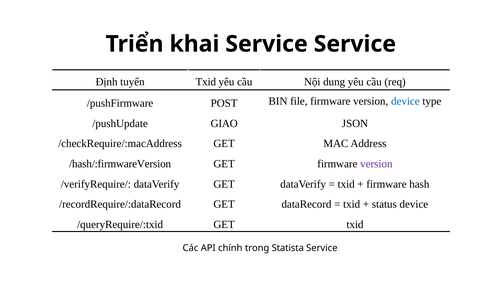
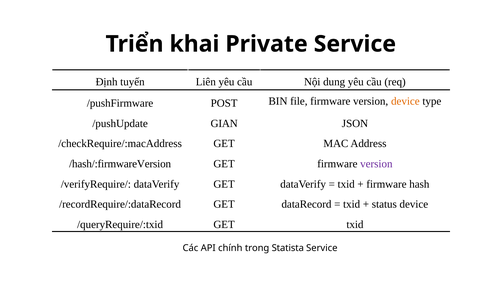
khai Service: Service -> Private
tuyến Txid: Txid -> Liên
device at (405, 101) colour: blue -> orange
GIAO: GIAO -> GIAN
